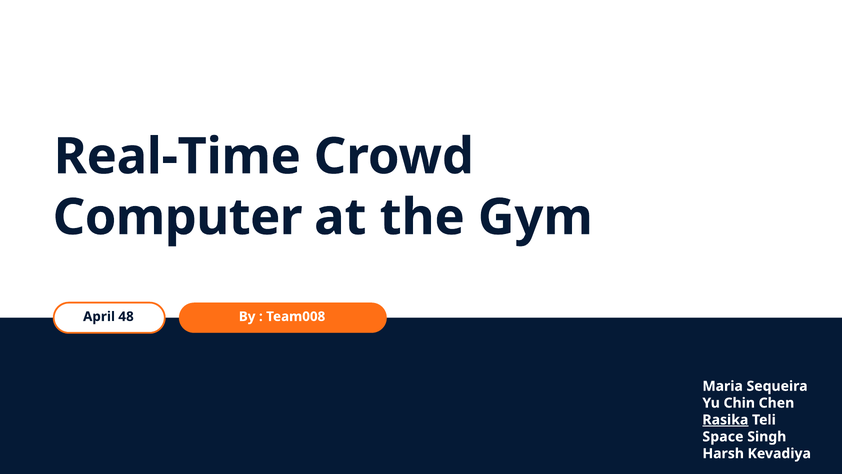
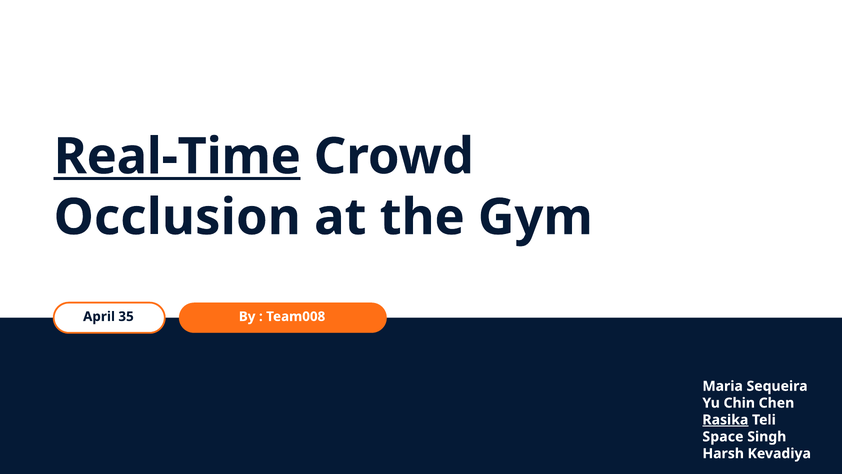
Real-Time underline: none -> present
Computer: Computer -> Occlusion
48: 48 -> 35
